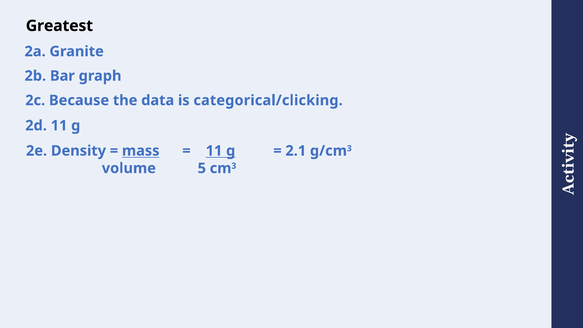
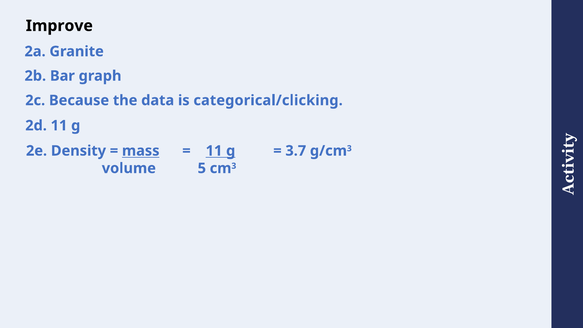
Greatest: Greatest -> Improve
2.1: 2.1 -> 3.7
